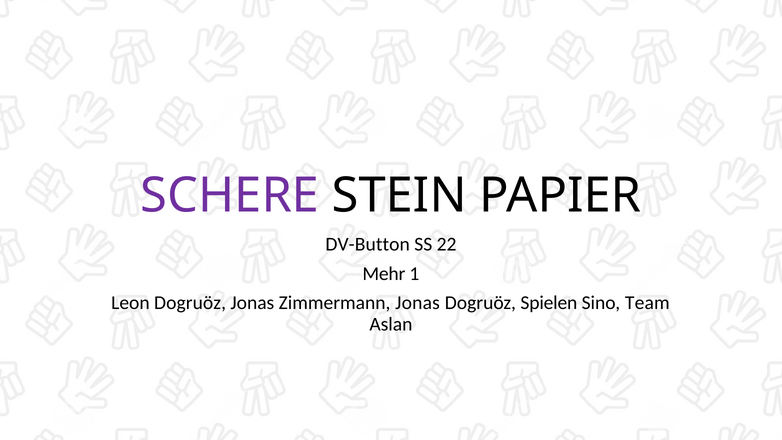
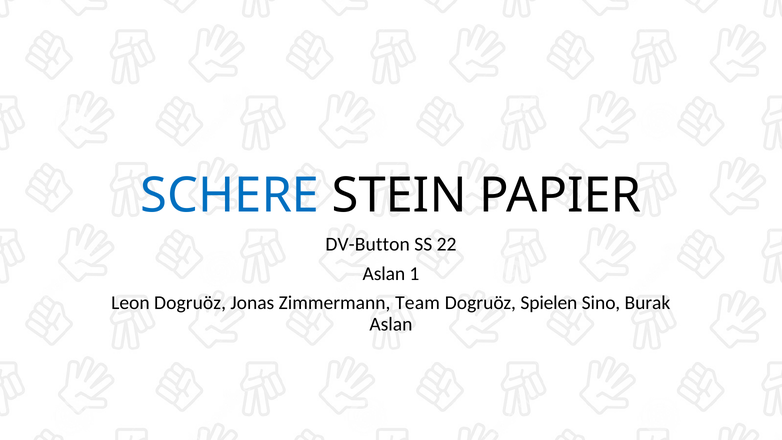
SCHERE colour: purple -> blue
Mehr at (384, 274): Mehr -> Aslan
Zimmermann Jonas: Jonas -> Team
Team: Team -> Burak
